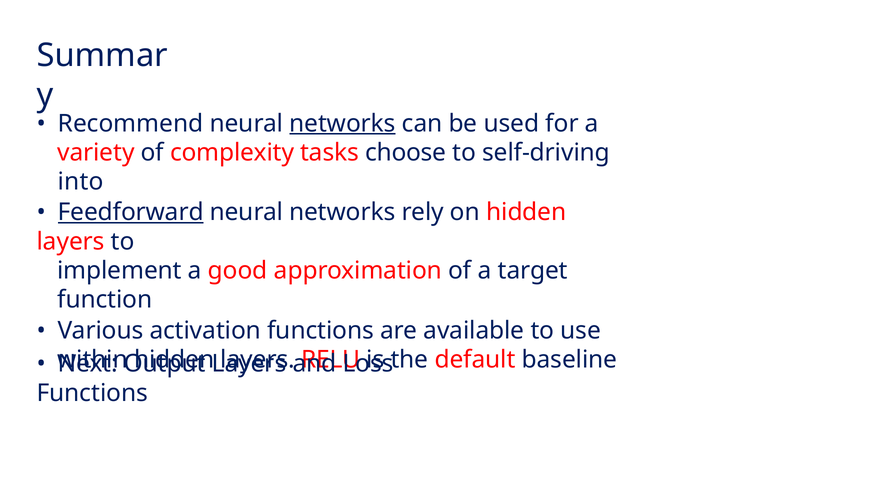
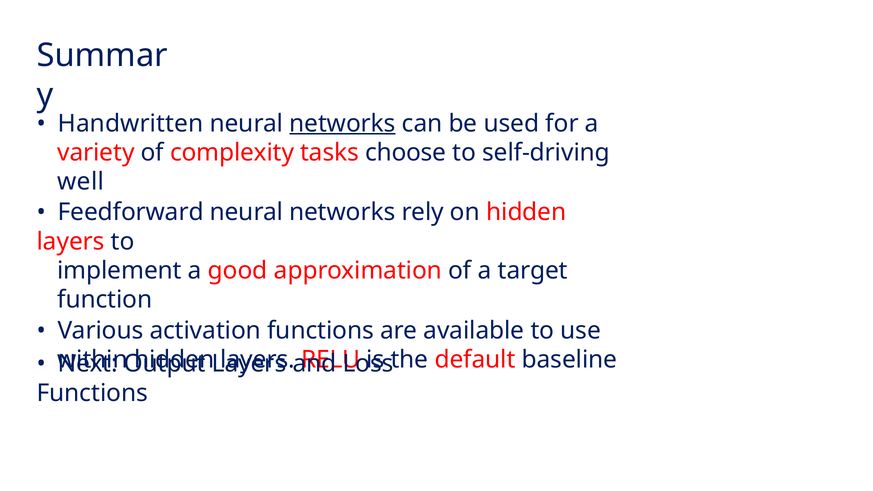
Recommend: Recommend -> Handwritten
into: into -> well
Feedforward underline: present -> none
